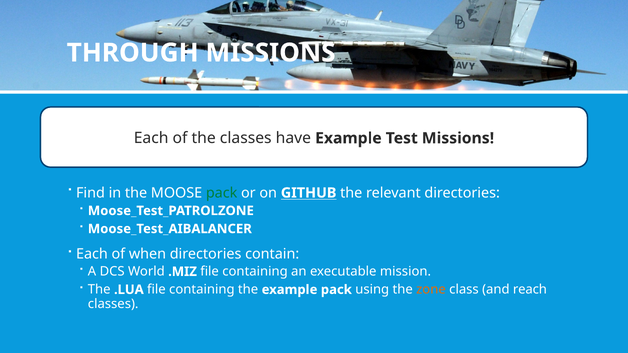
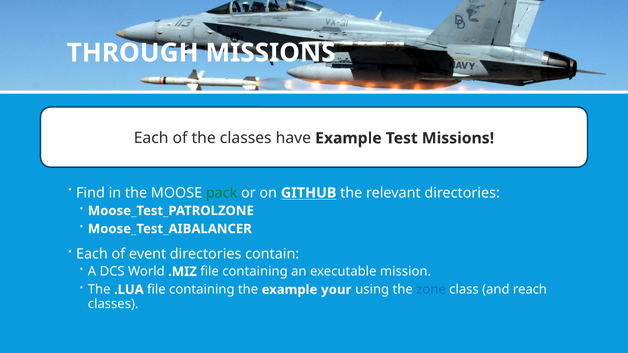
when: when -> event
example pack: pack -> your
zone colour: orange -> blue
